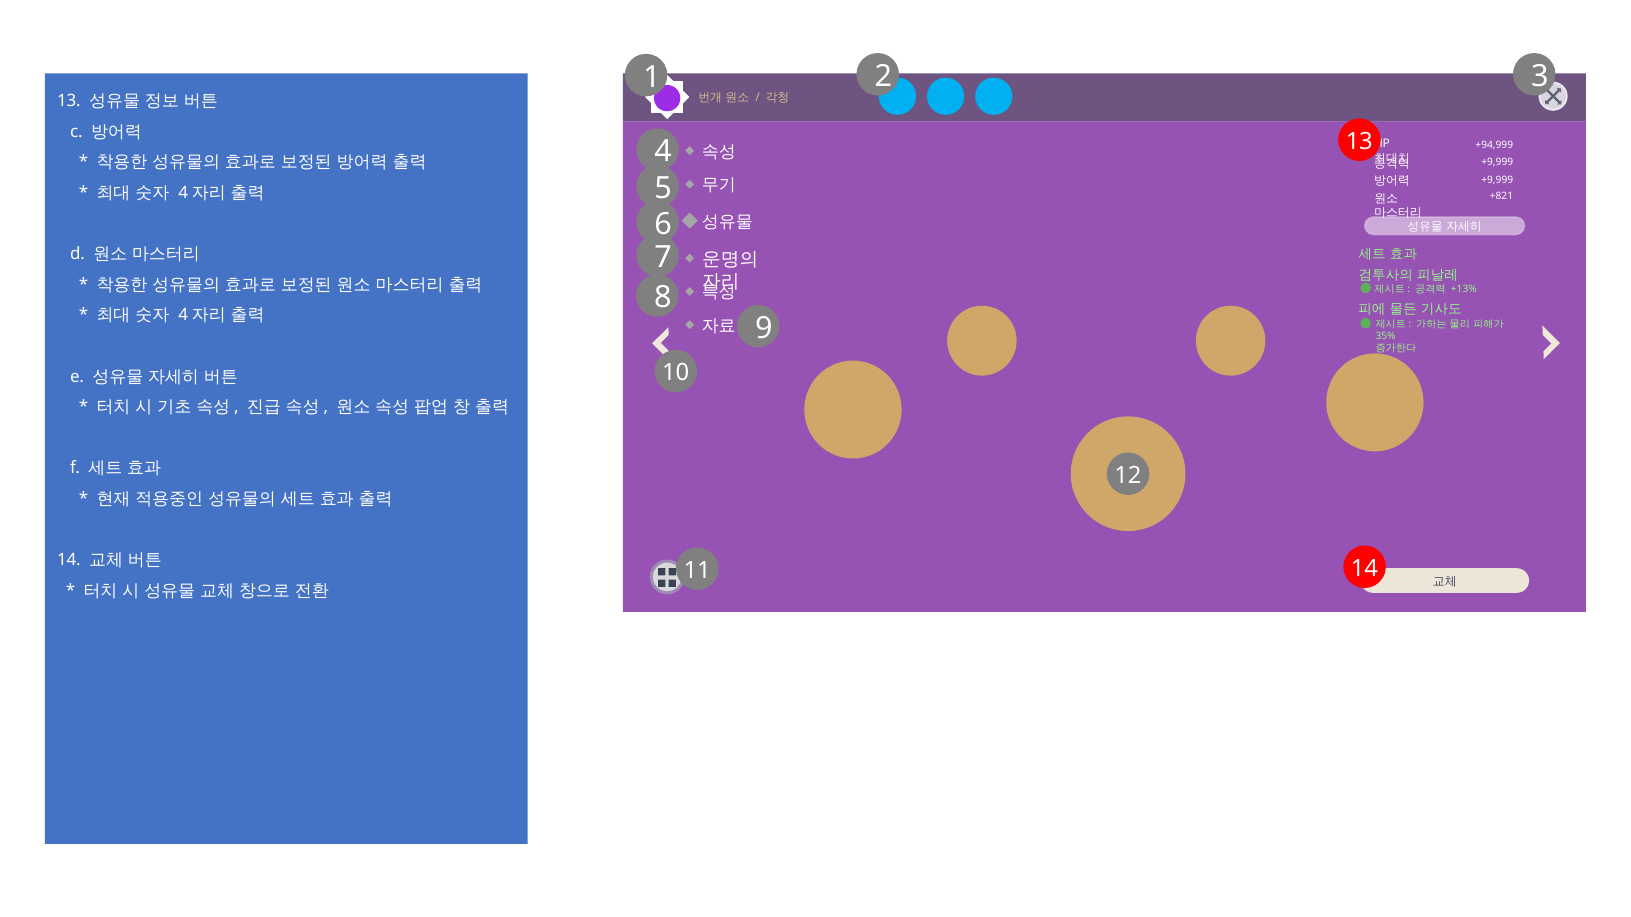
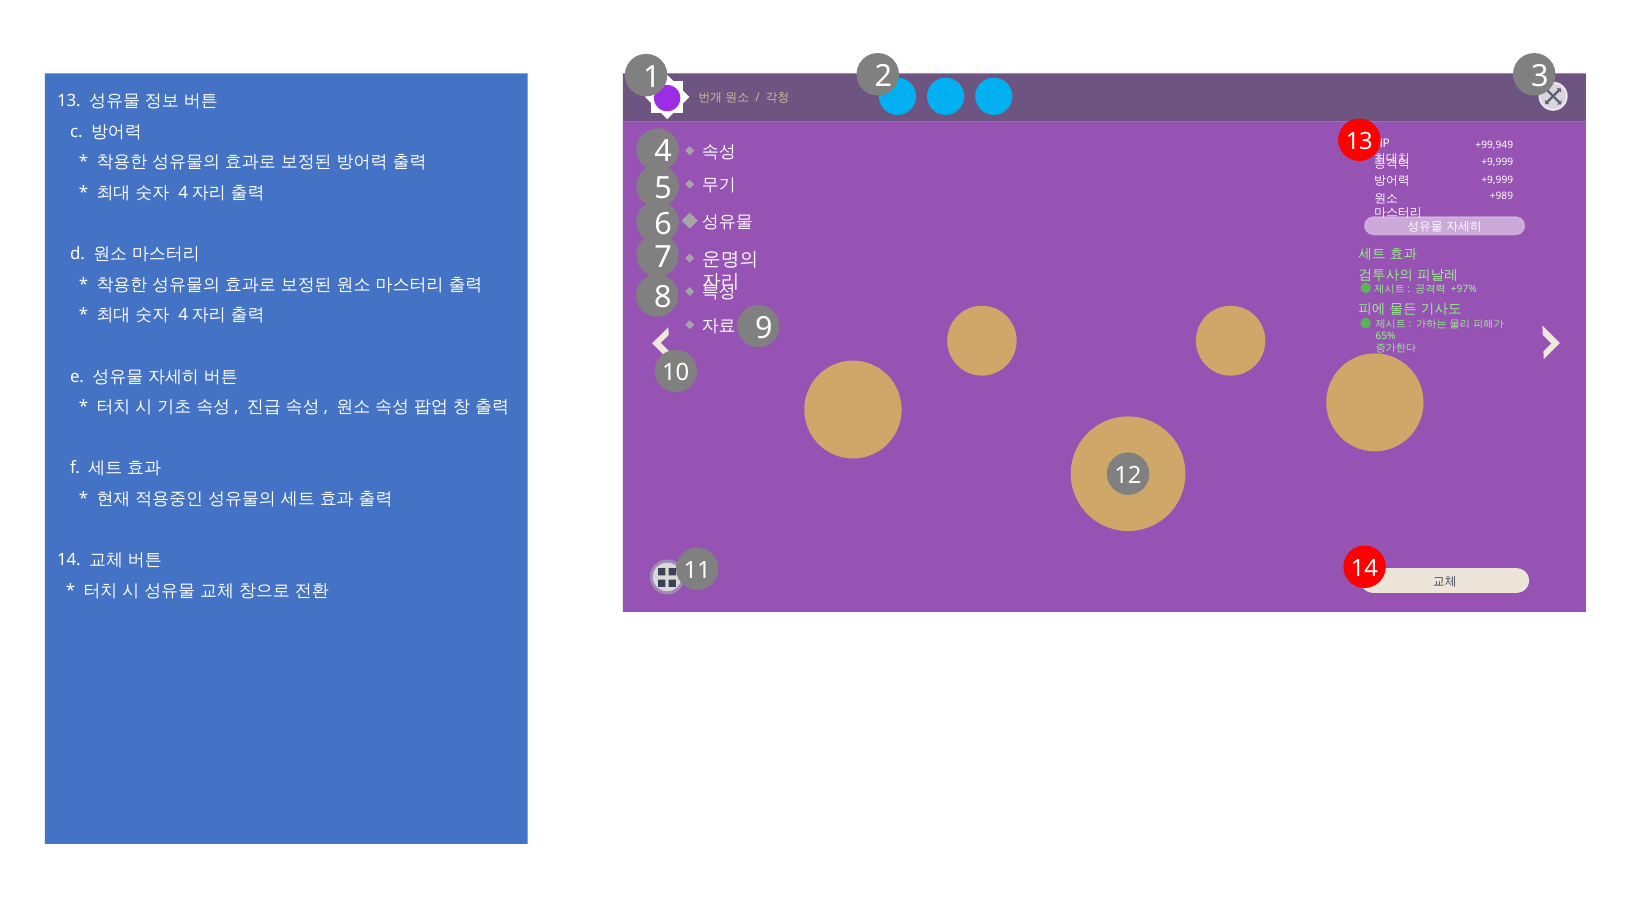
+94,999: +94,999 -> +99,949
+821: +821 -> +989
+13%: +13% -> +97%
35%: 35% -> 65%
